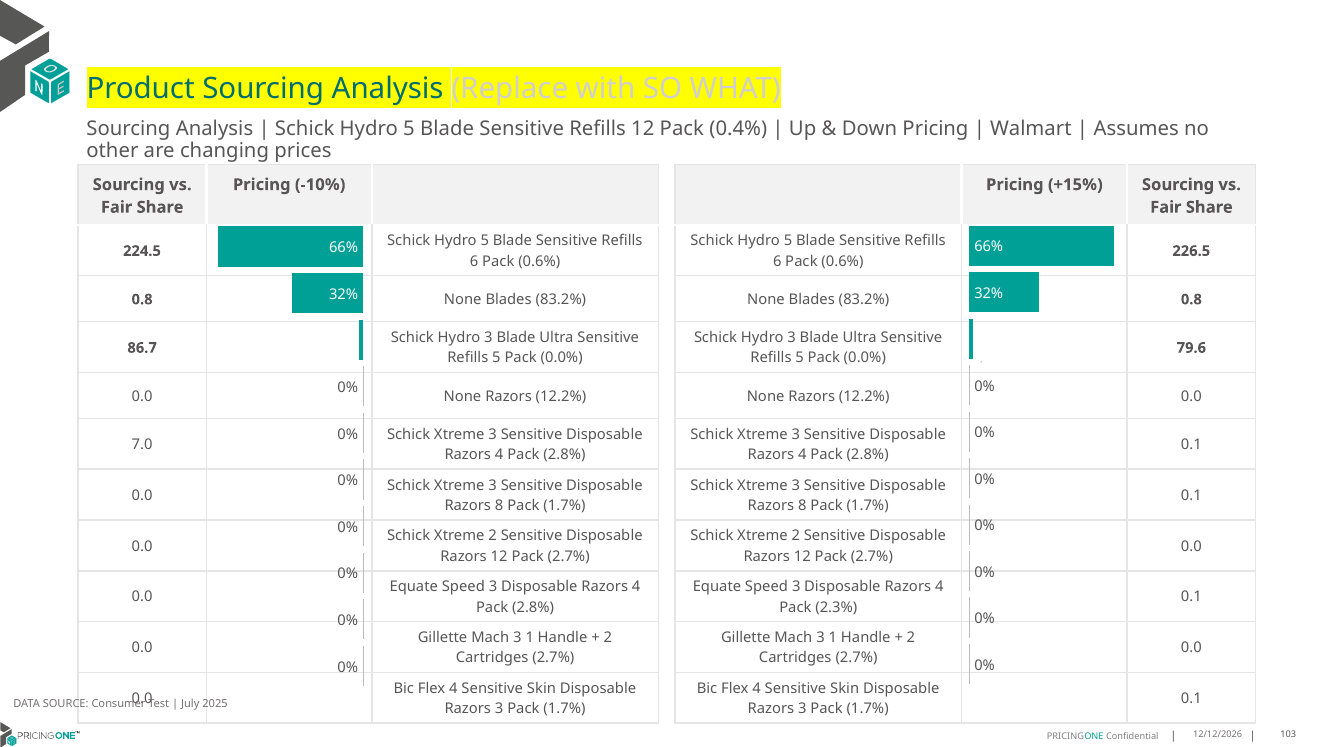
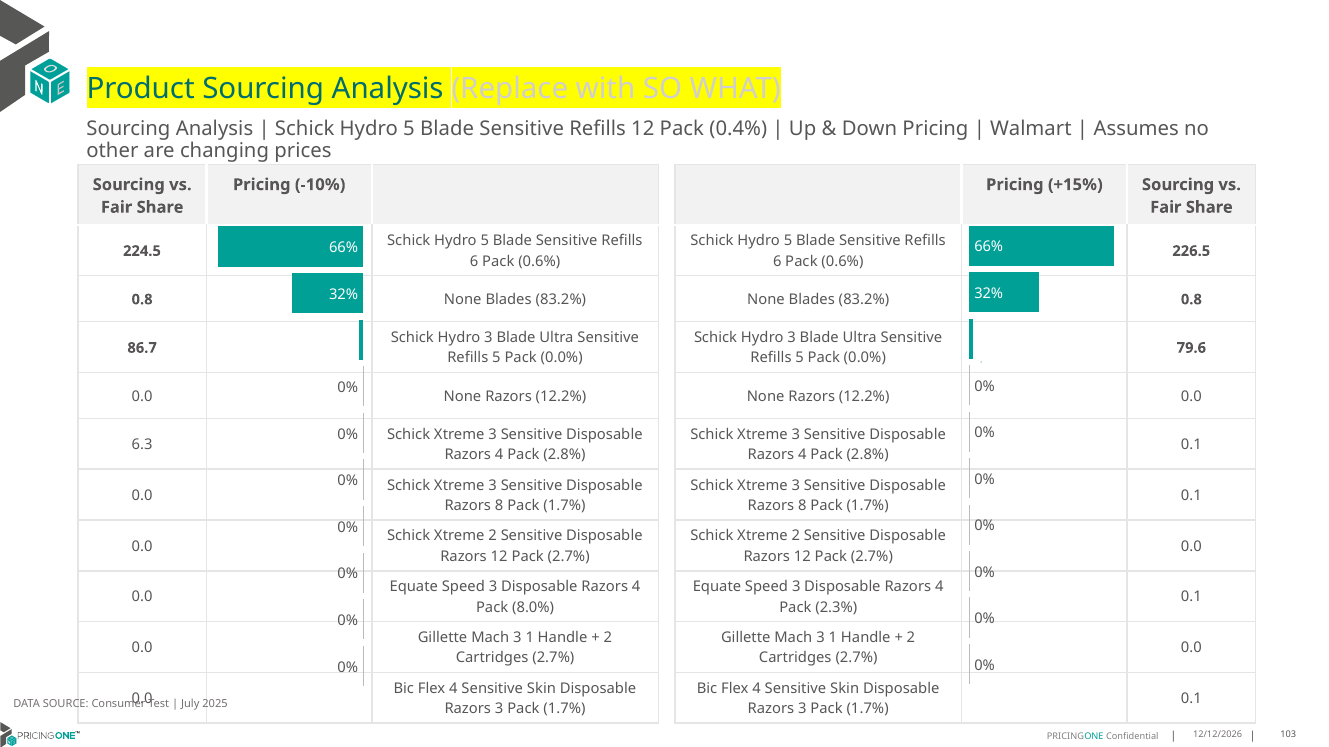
7.0: 7.0 -> 6.3
2.8% at (533, 608): 2.8% -> 8.0%
